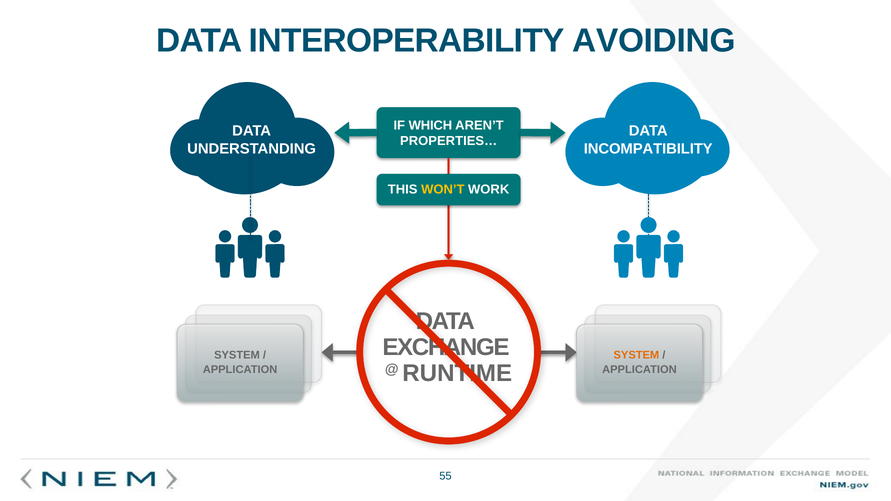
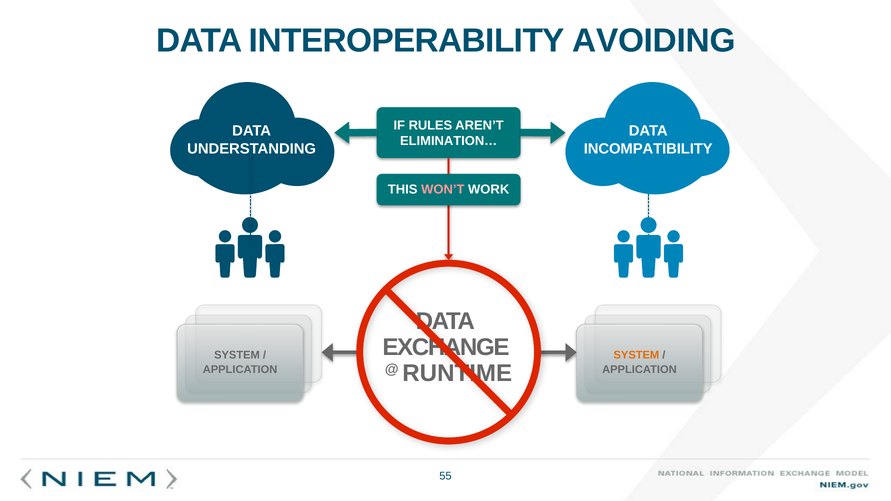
WHICH: WHICH -> RULES
PROPERTIES…: PROPERTIES… -> ELIMINATION…
WON’T colour: yellow -> pink
